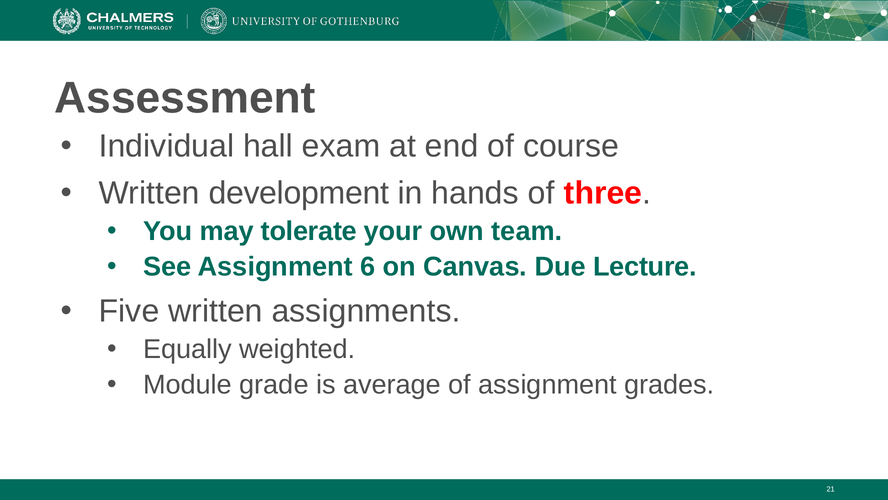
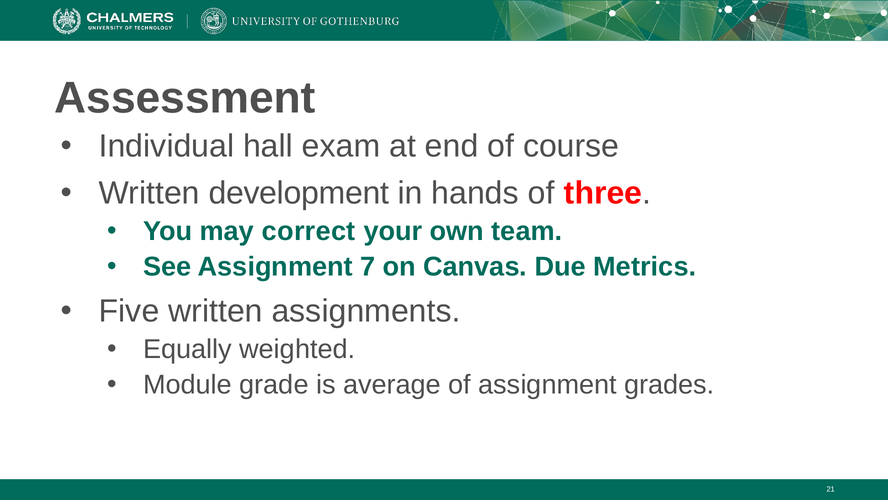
tolerate: tolerate -> correct
6: 6 -> 7
Lecture: Lecture -> Metrics
